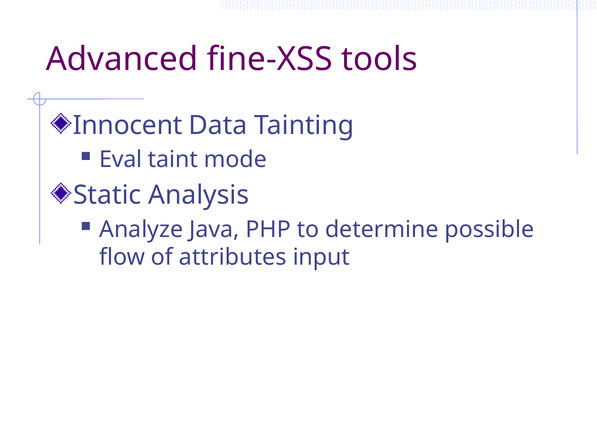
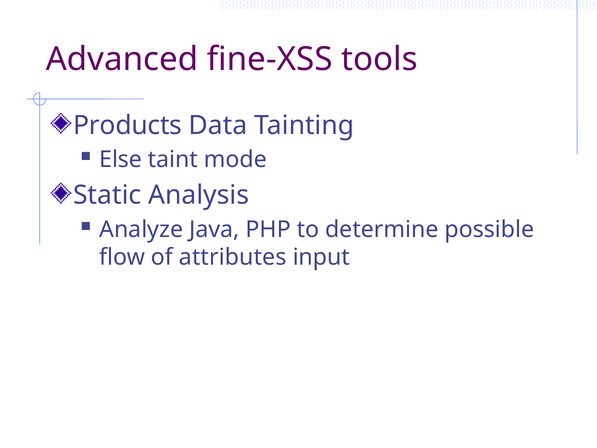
Innocent: Innocent -> Products
Eval: Eval -> Else
